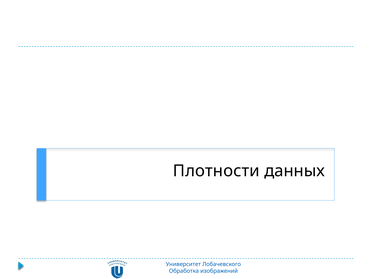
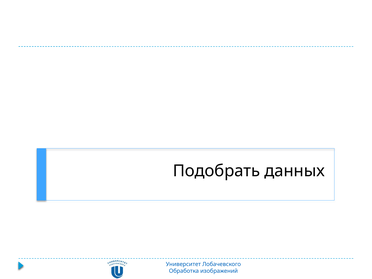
Плотности: Плотности -> Подобрать
